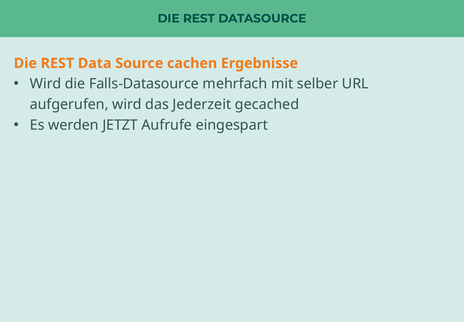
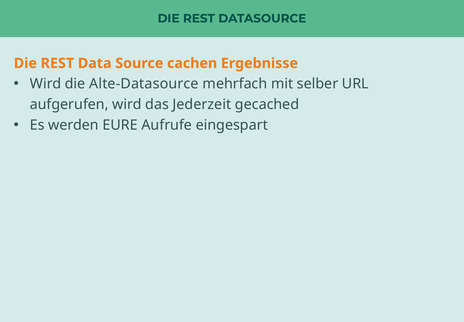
Falls-Datasource: Falls-Datasource -> Alte-Datasource
JETZT: JETZT -> EURE
